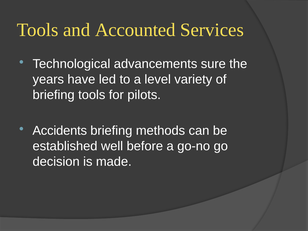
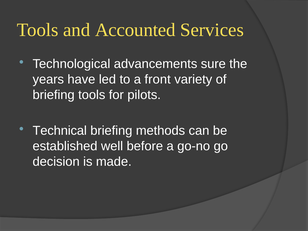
level: level -> front
Accidents: Accidents -> Technical
